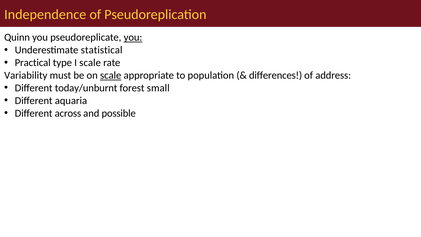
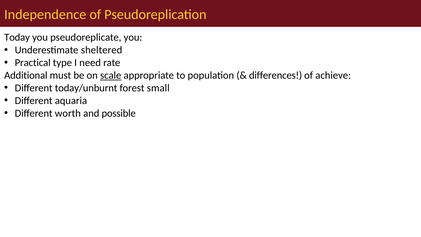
Quinn: Quinn -> Today
you at (133, 37) underline: present -> none
statistical: statistical -> sheltered
I scale: scale -> need
Variability: Variability -> Additional
address: address -> achieve
across: across -> worth
